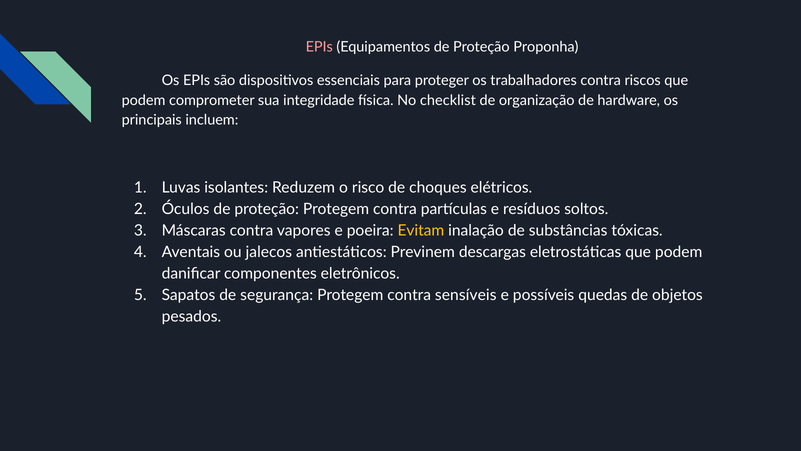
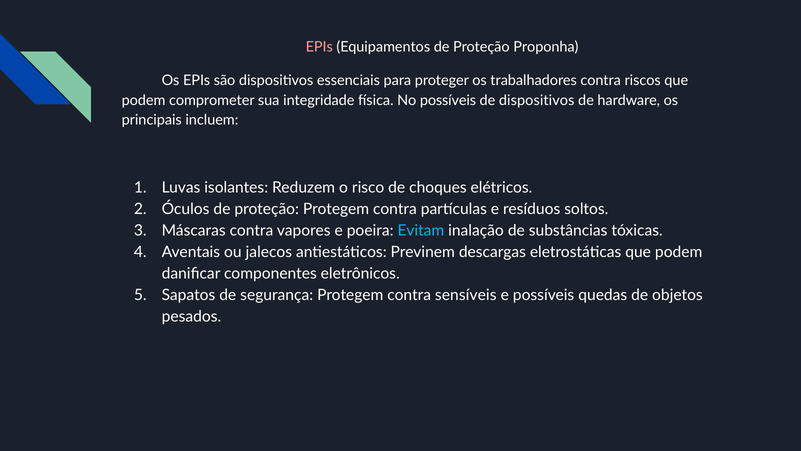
No checklist: checklist -> possíveis
de organização: organização -> dispositivos
Evitam colour: yellow -> light blue
